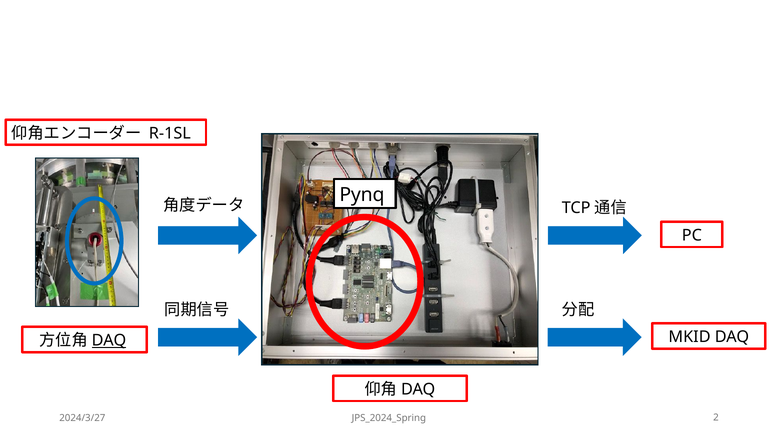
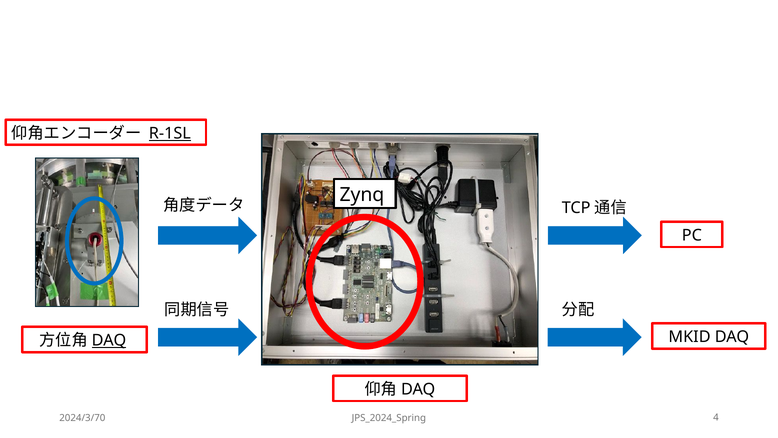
R-1SL underline: none -> present
Pynq: Pynq -> Zynq
2024/3/27: 2024/3/27 -> 2024/3/70
2: 2 -> 4
